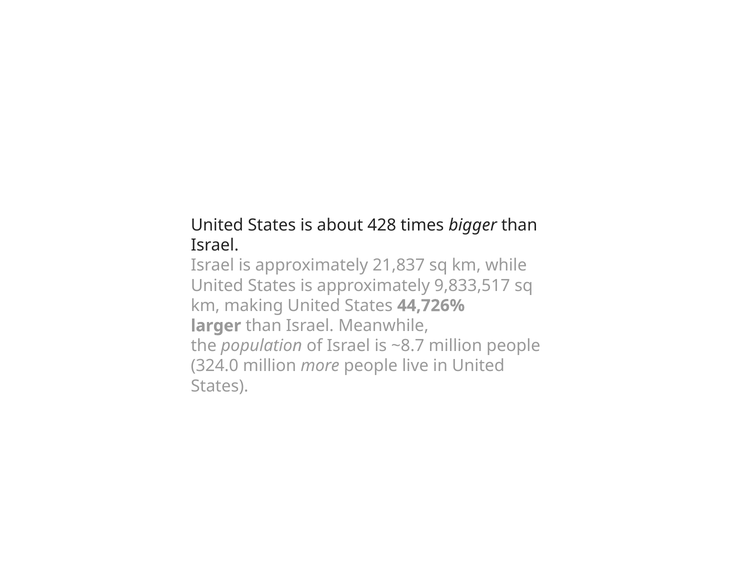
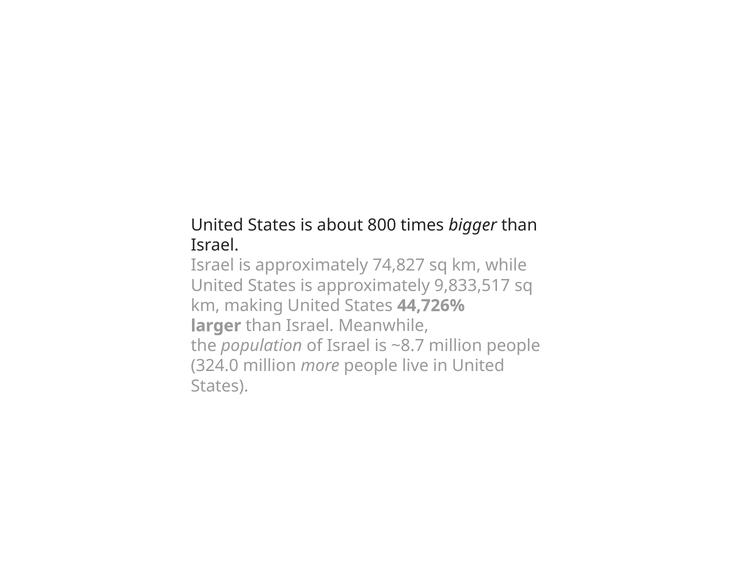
428: 428 -> 800
21,837: 21,837 -> 74,827
